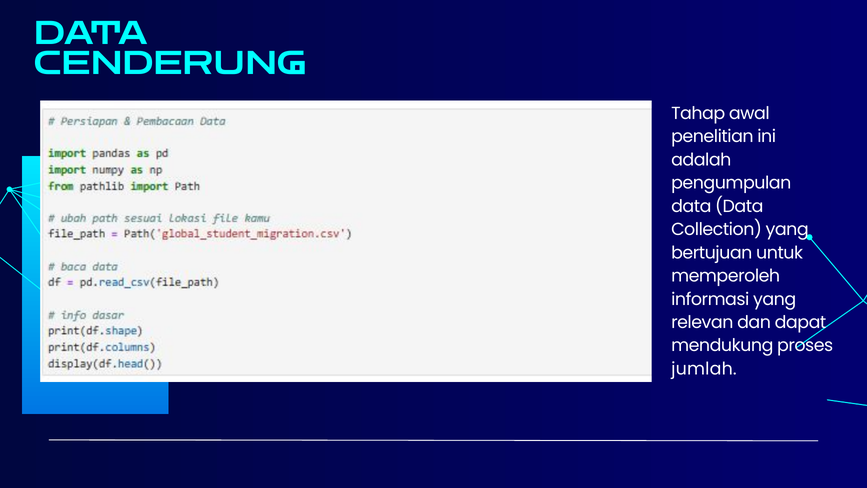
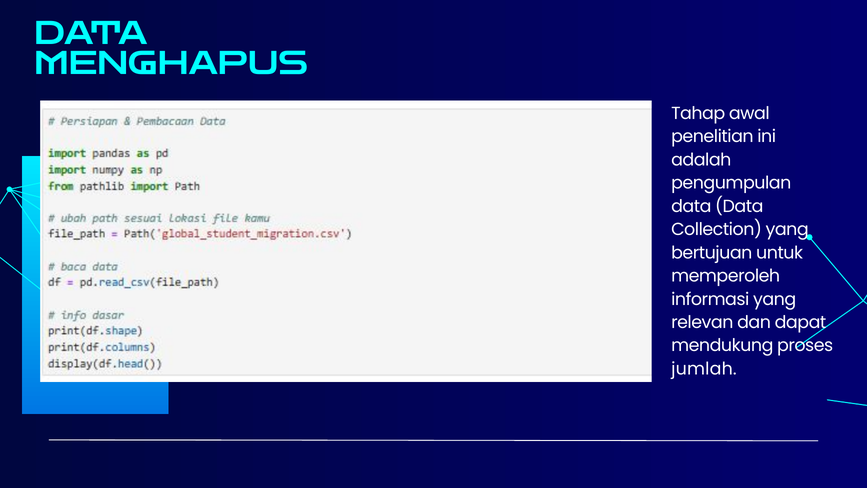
CENDERUNG: CENDERUNG -> MENGHAPUS
